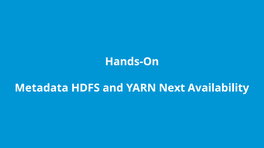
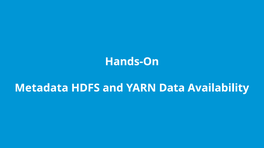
Next: Next -> Data
